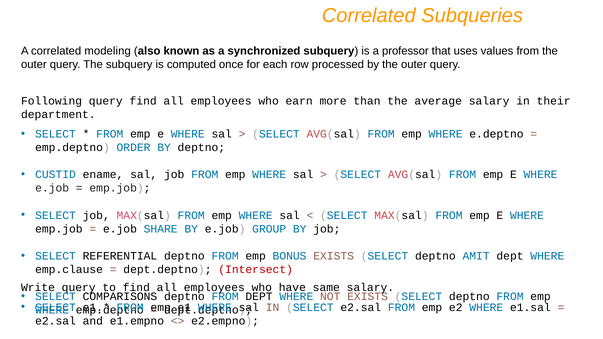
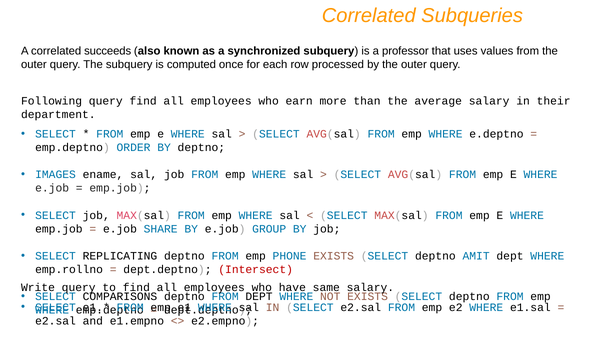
modeling: modeling -> succeeds
CUSTID: CUSTID -> IMAGES
REFERENTIAL: REFERENTIAL -> REPLICATING
BONUS: BONUS -> PHONE
emp.clause: emp.clause -> emp.rollno
